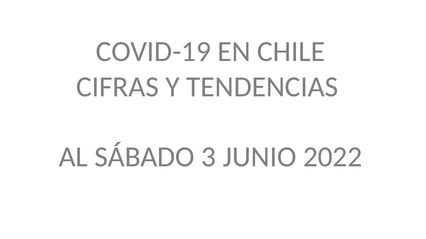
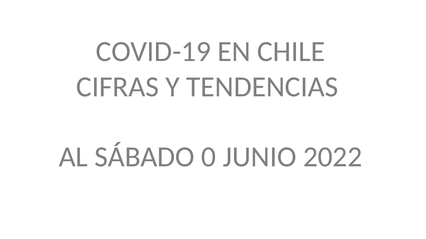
3: 3 -> 0
